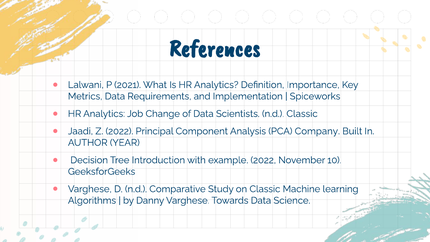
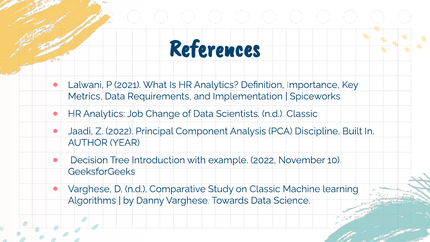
Company: Company -> Discipline
